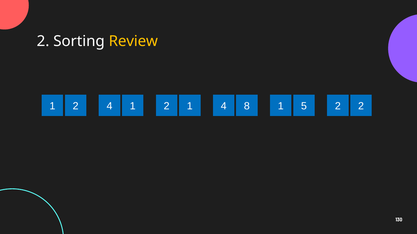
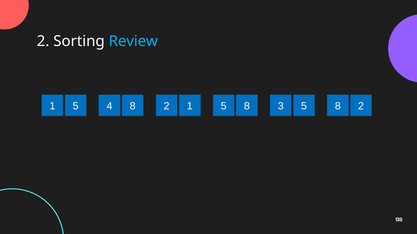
Review colour: yellow -> light blue
2 at (76, 106): 2 -> 5
4 1: 1 -> 8
2 1 4: 4 -> 5
8 1: 1 -> 3
2 at (338, 106): 2 -> 8
